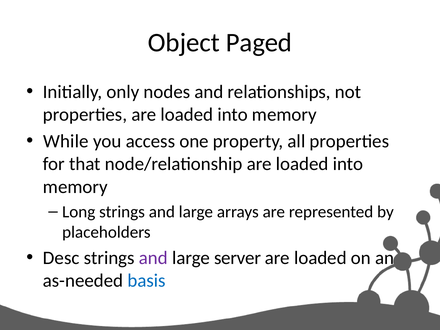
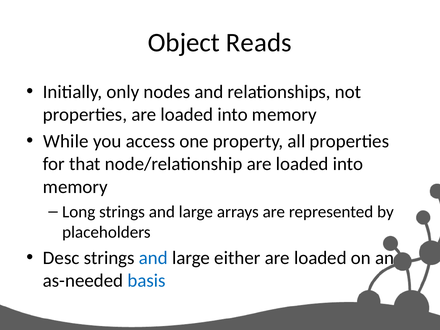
Paged: Paged -> Reads
and at (153, 258) colour: purple -> blue
server: server -> either
